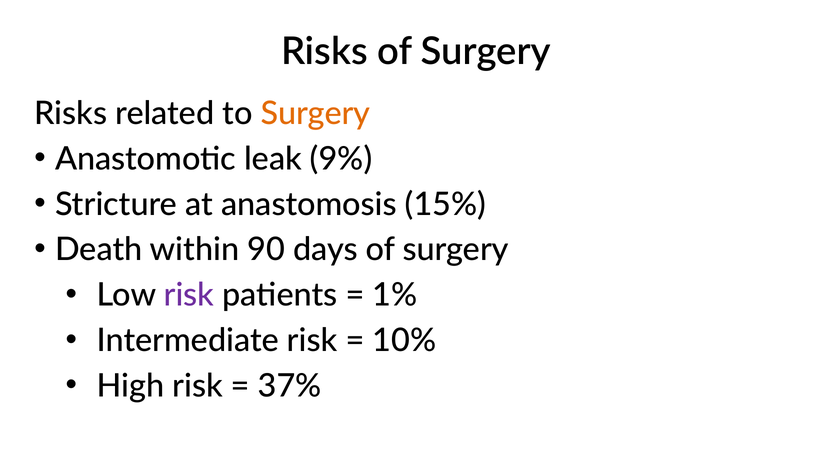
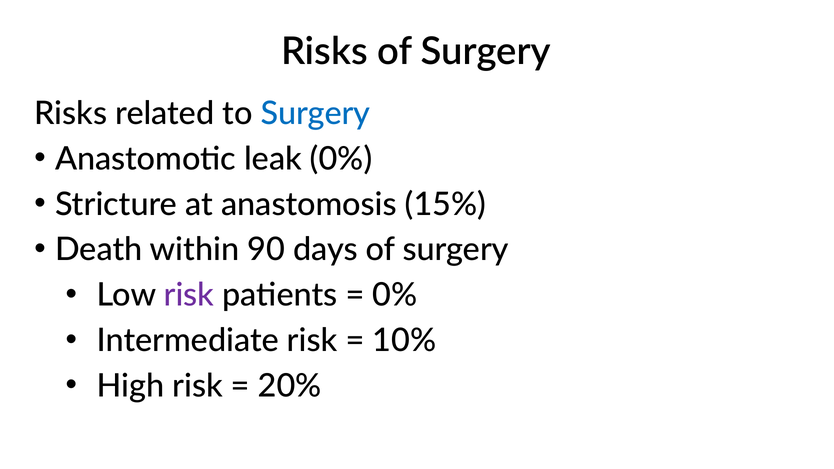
Surgery at (315, 114) colour: orange -> blue
leak 9%: 9% -> 0%
1% at (395, 295): 1% -> 0%
37%: 37% -> 20%
